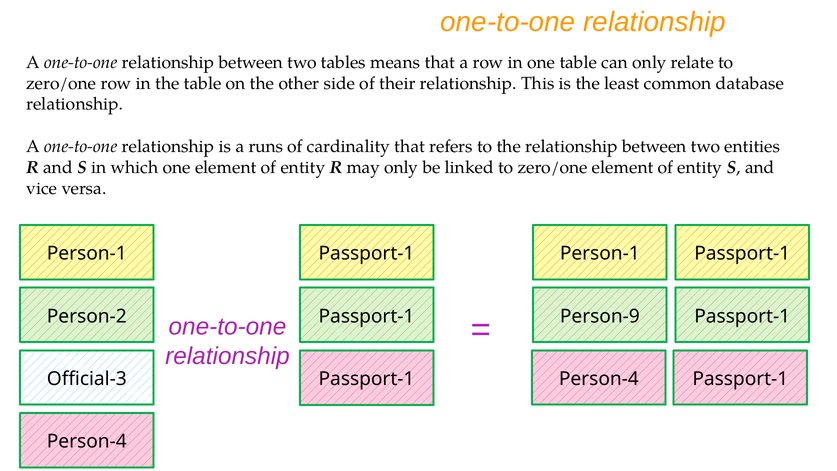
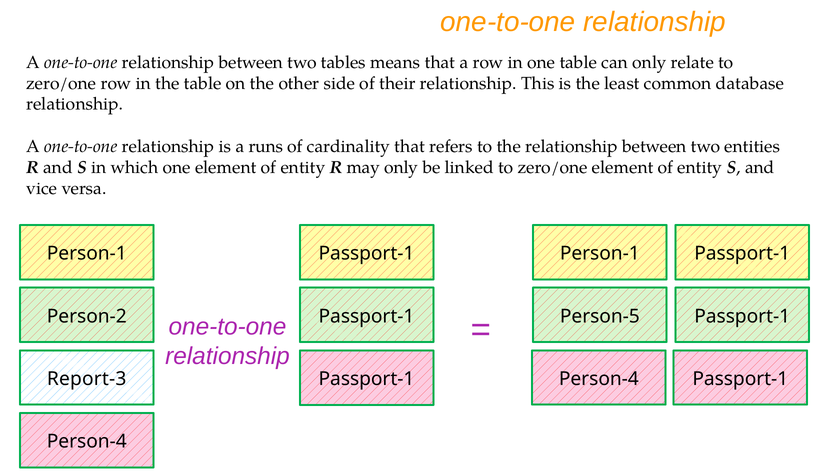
Person-9: Person-9 -> Person-5
Official-3: Official-3 -> Report-3
